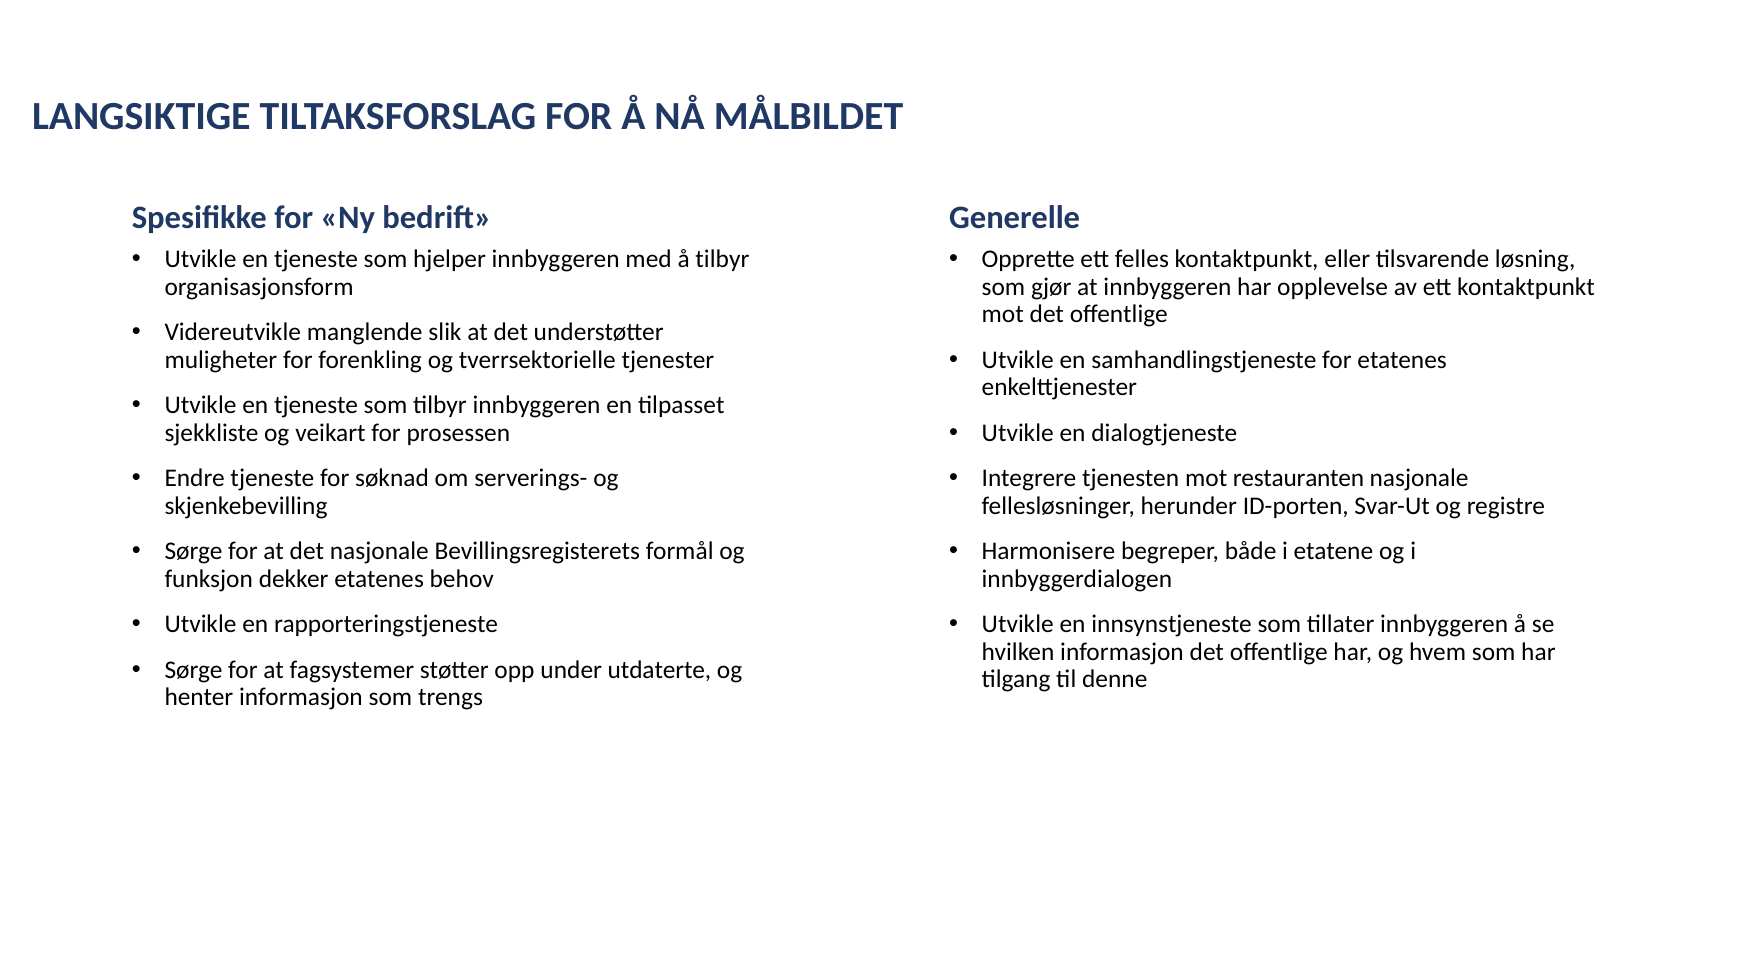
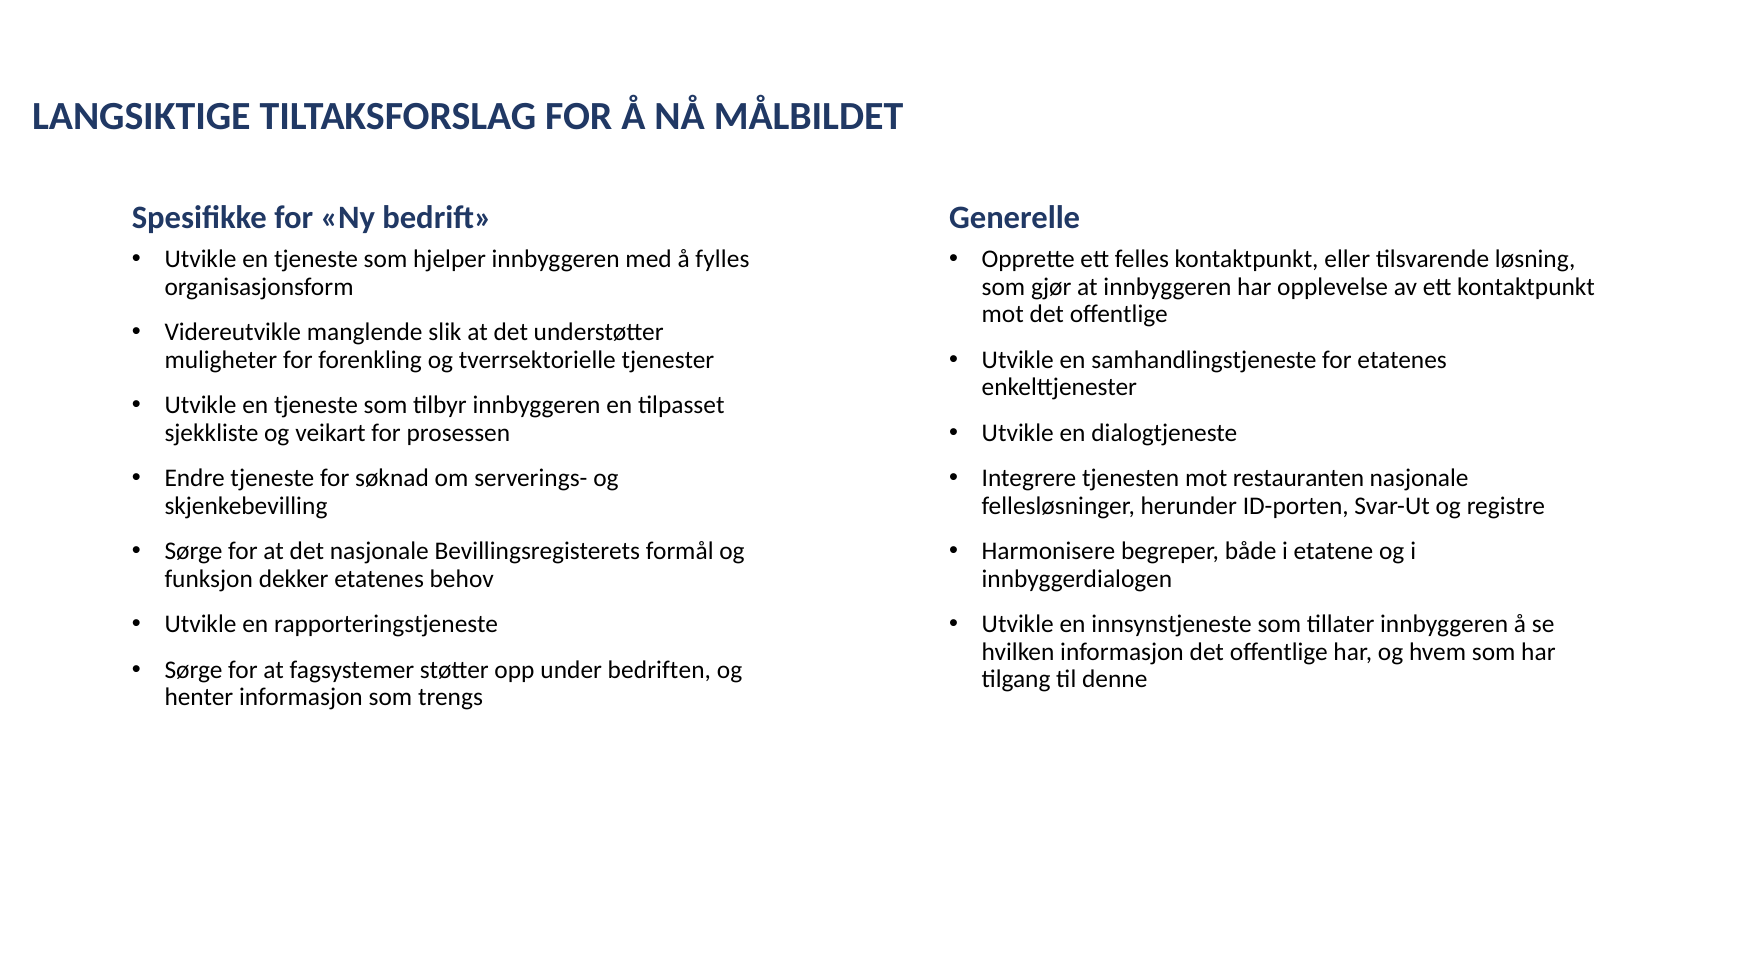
å tilbyr: tilbyr -> fylles
utdaterte: utdaterte -> bedriften
